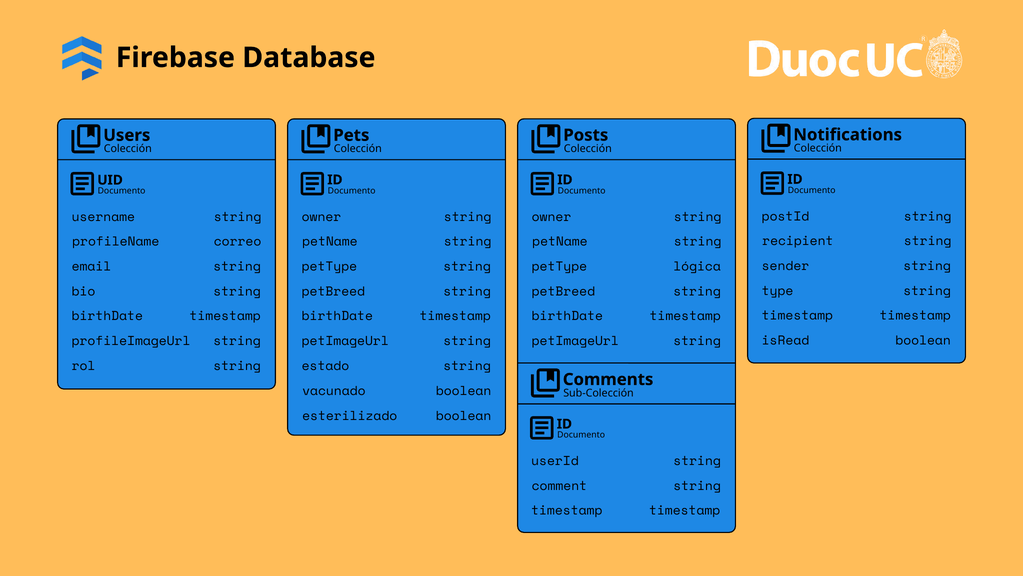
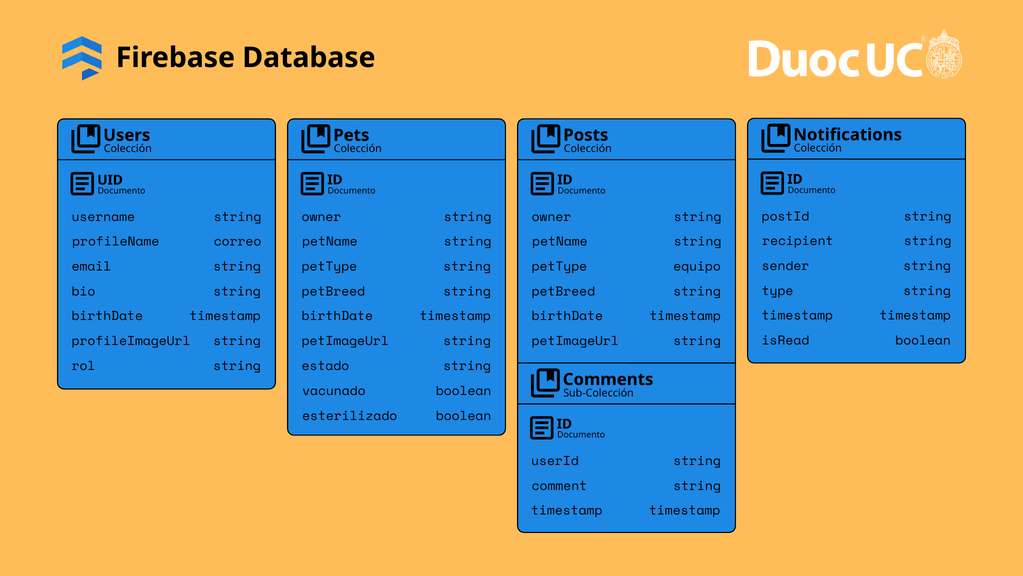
lógica: lógica -> equipo
